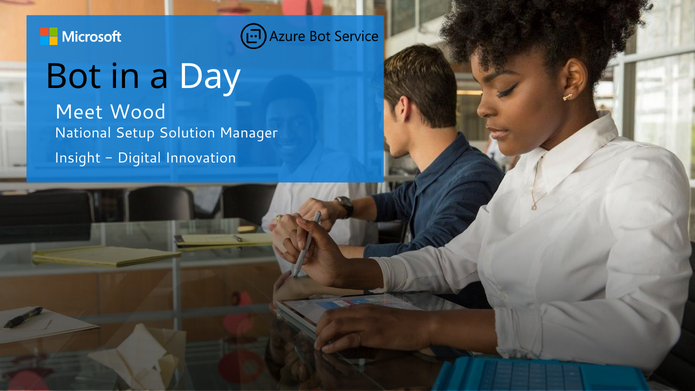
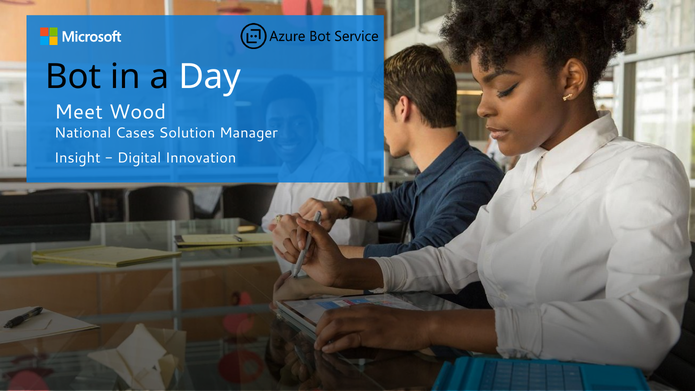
Setup: Setup -> Cases
